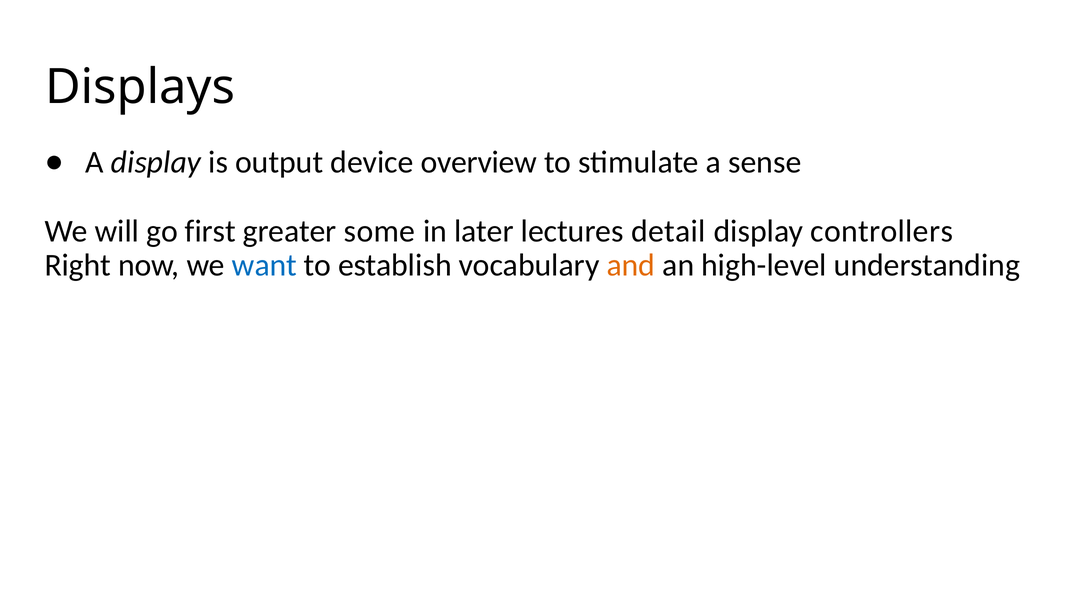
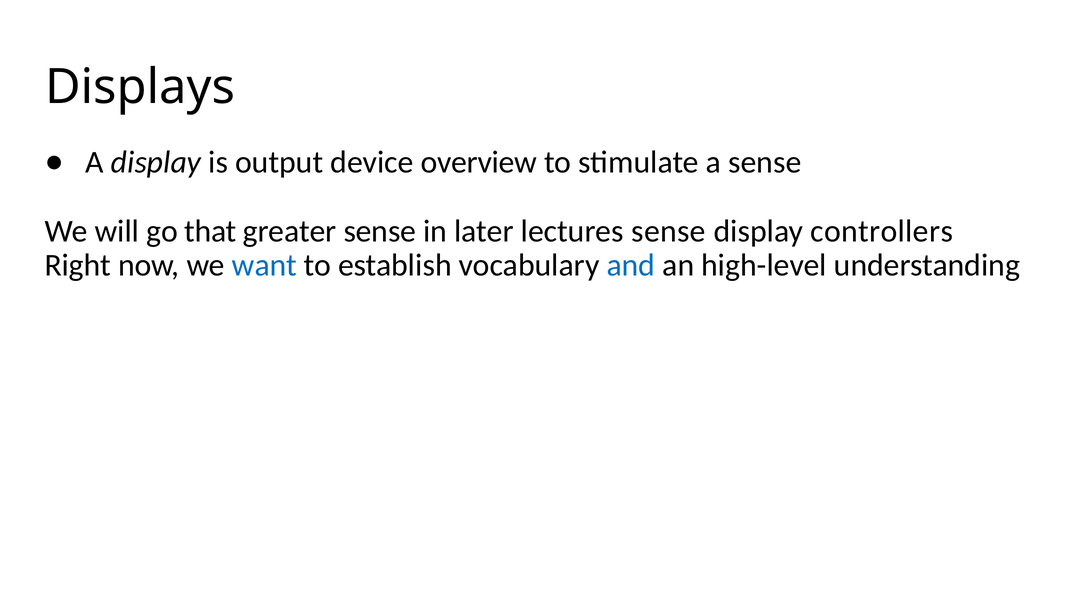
first: first -> that
greater some: some -> sense
lectures detail: detail -> sense
and colour: orange -> blue
